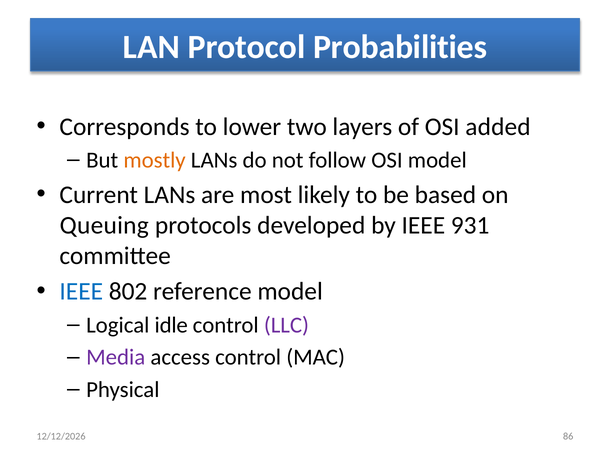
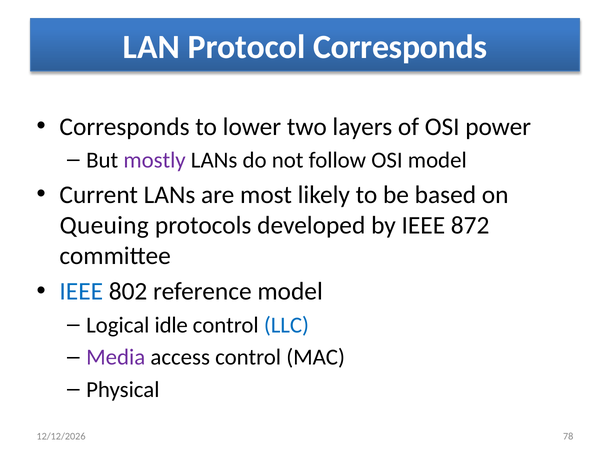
Protocol Probabilities: Probabilities -> Corresponds
added: added -> power
mostly colour: orange -> purple
931: 931 -> 872
LLC colour: purple -> blue
86: 86 -> 78
